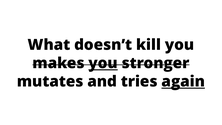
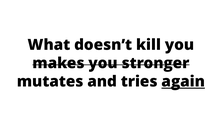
you at (103, 63) underline: present -> none
